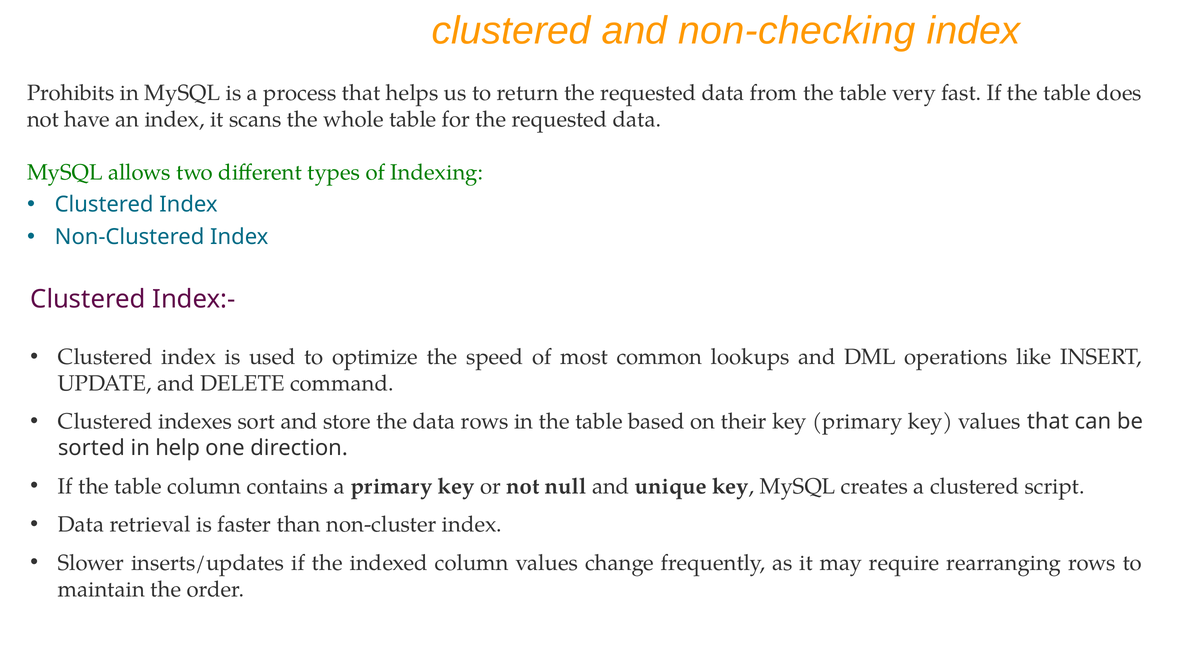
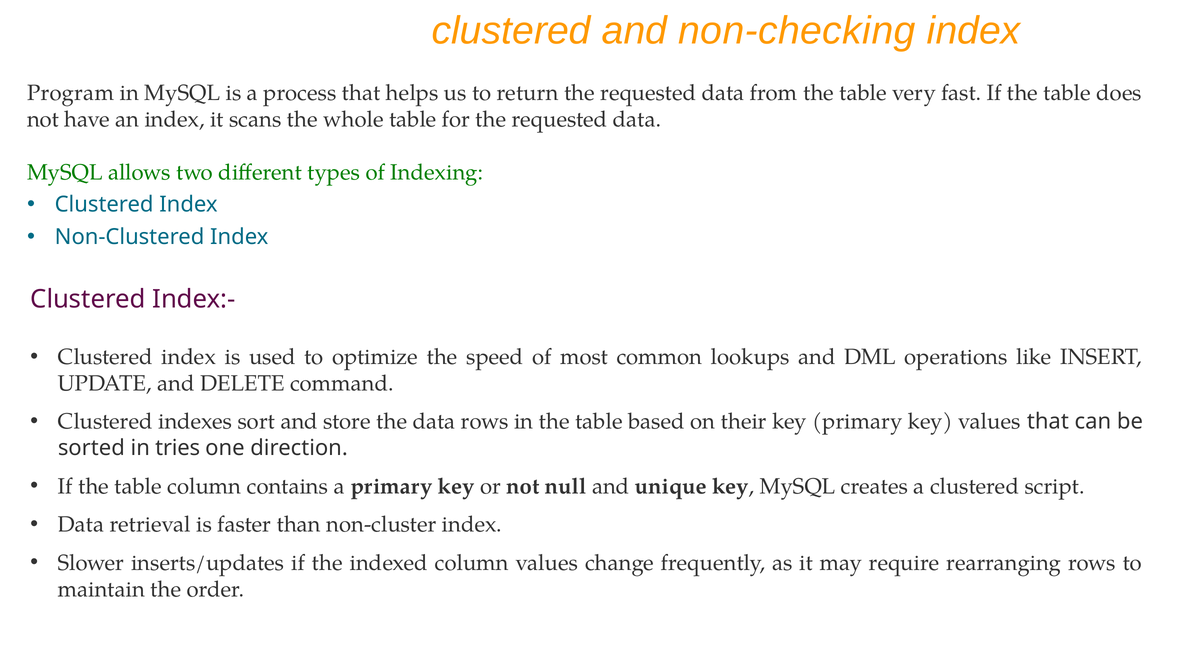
Prohibits: Prohibits -> Program
help: help -> tries
